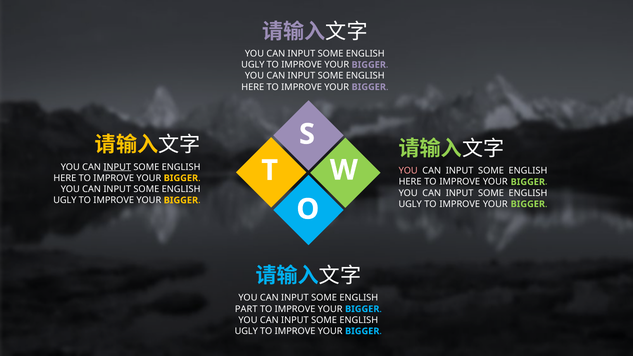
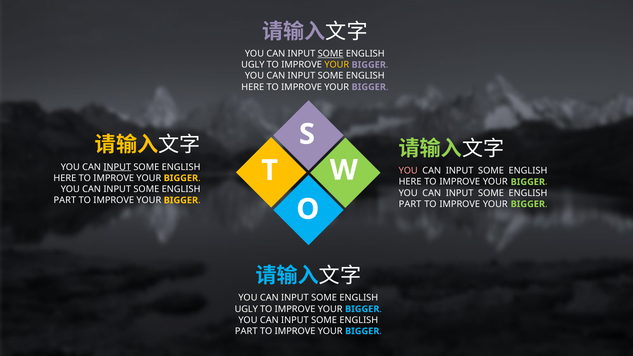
SOME at (331, 54) underline: none -> present
YOUR at (337, 65) colour: white -> yellow
UGLY at (65, 200): UGLY -> PART
UGLY at (410, 204): UGLY -> PART
PART at (246, 309): PART -> UGLY
UGLY at (246, 331): UGLY -> PART
